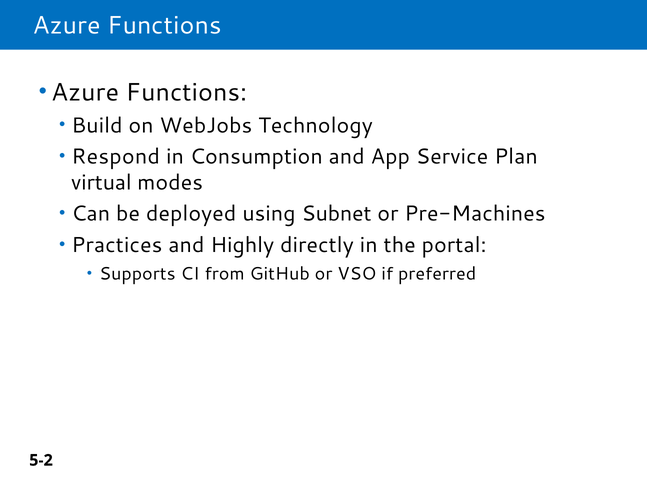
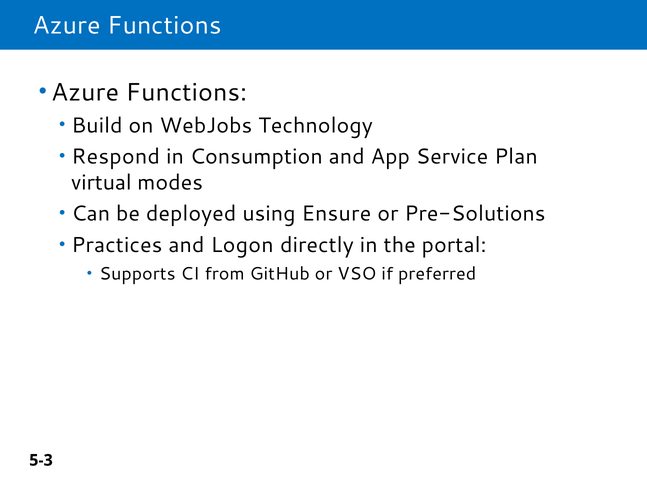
Subnet: Subnet -> Ensure
Pre-Machines: Pre-Machines -> Pre-Solutions
Highly: Highly -> Logon
5-2: 5-2 -> 5-3
